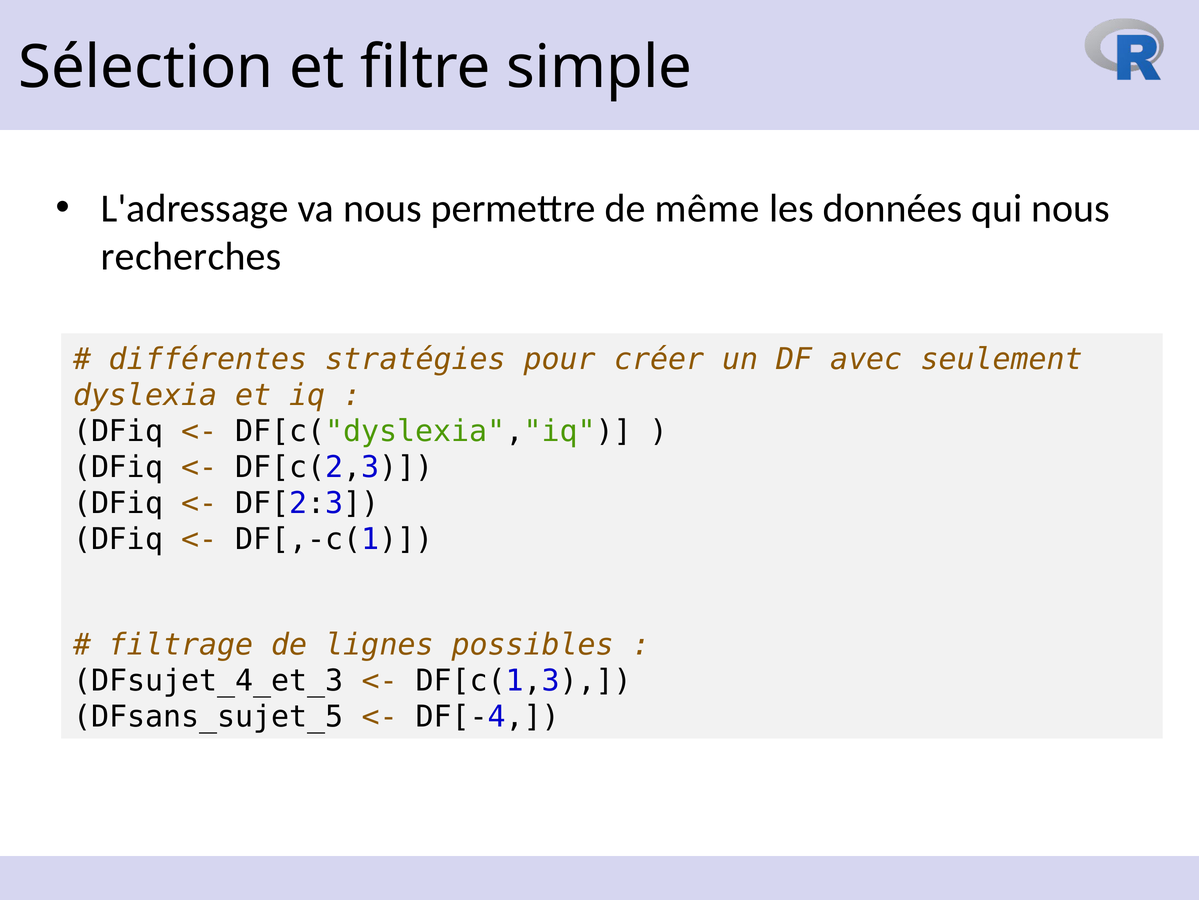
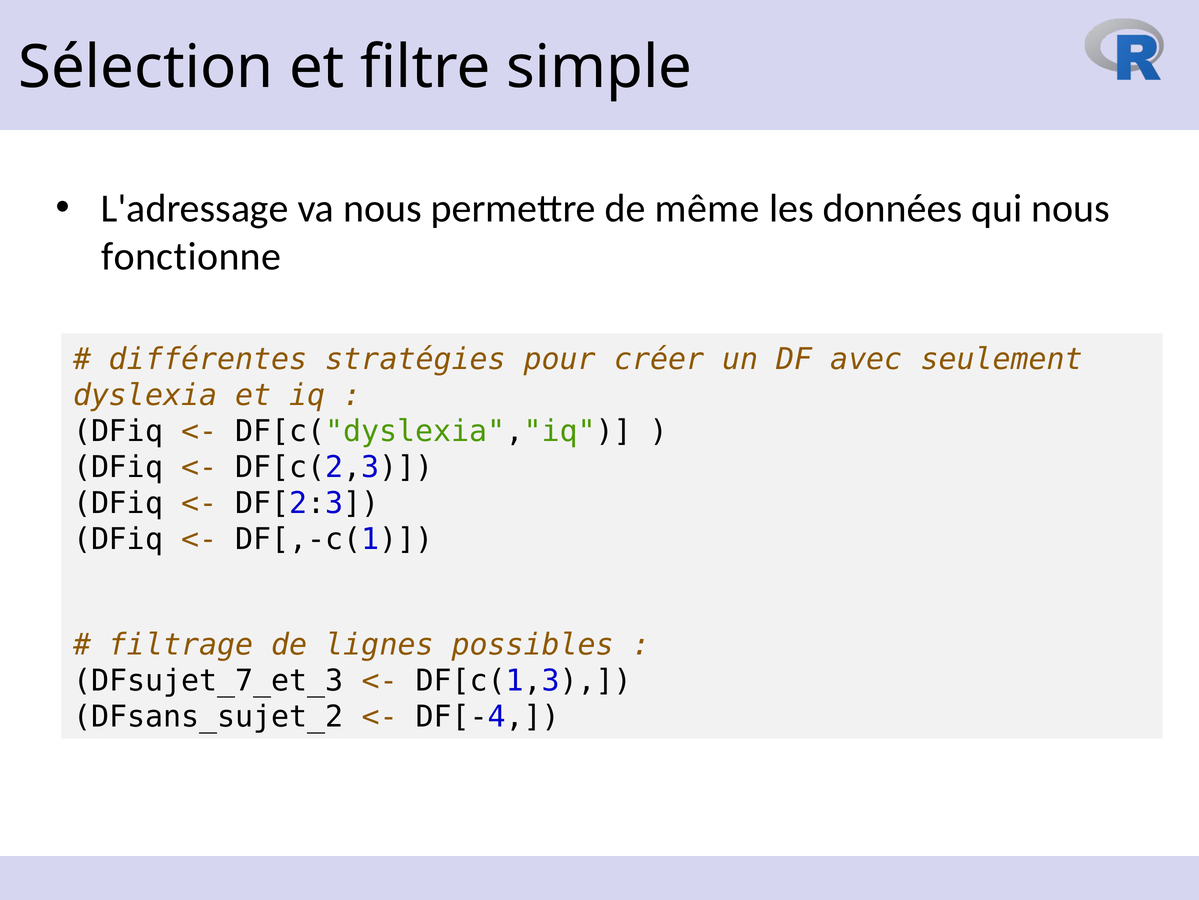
recherches: recherches -> fonctionne
DFsujet_4_et_3: DFsujet_4_et_3 -> DFsujet_7_et_3
DFsans_sujet_5: DFsans_sujet_5 -> DFsans_sujet_2
